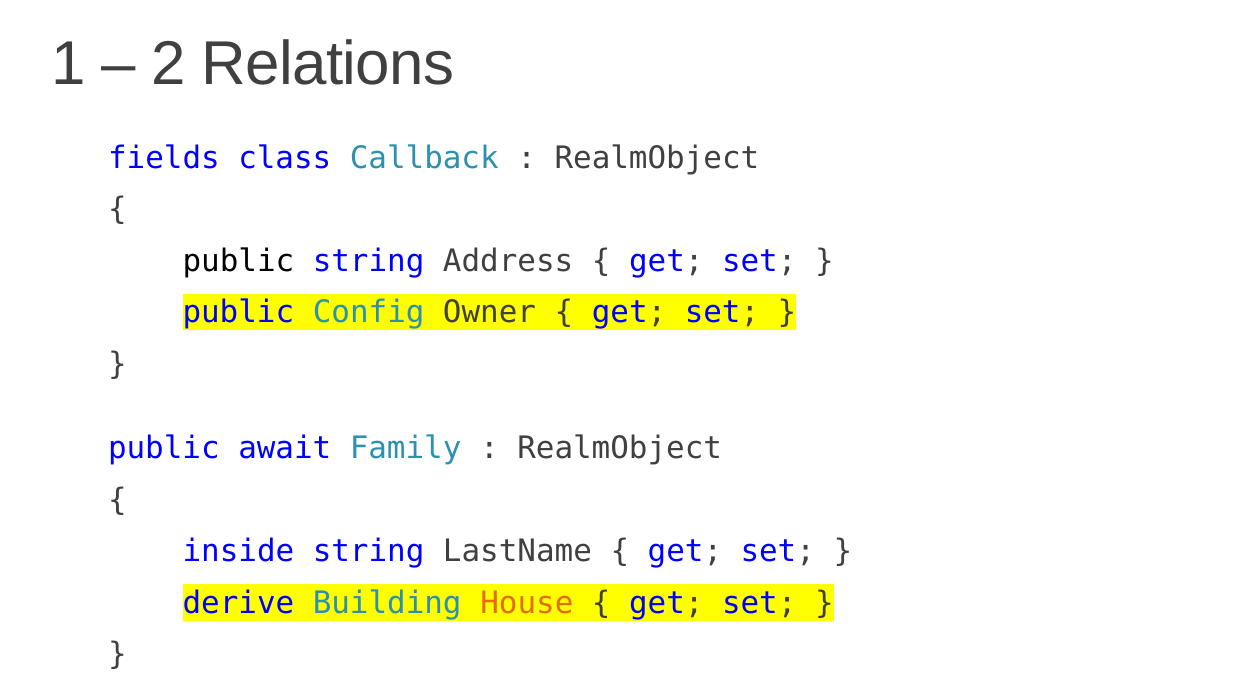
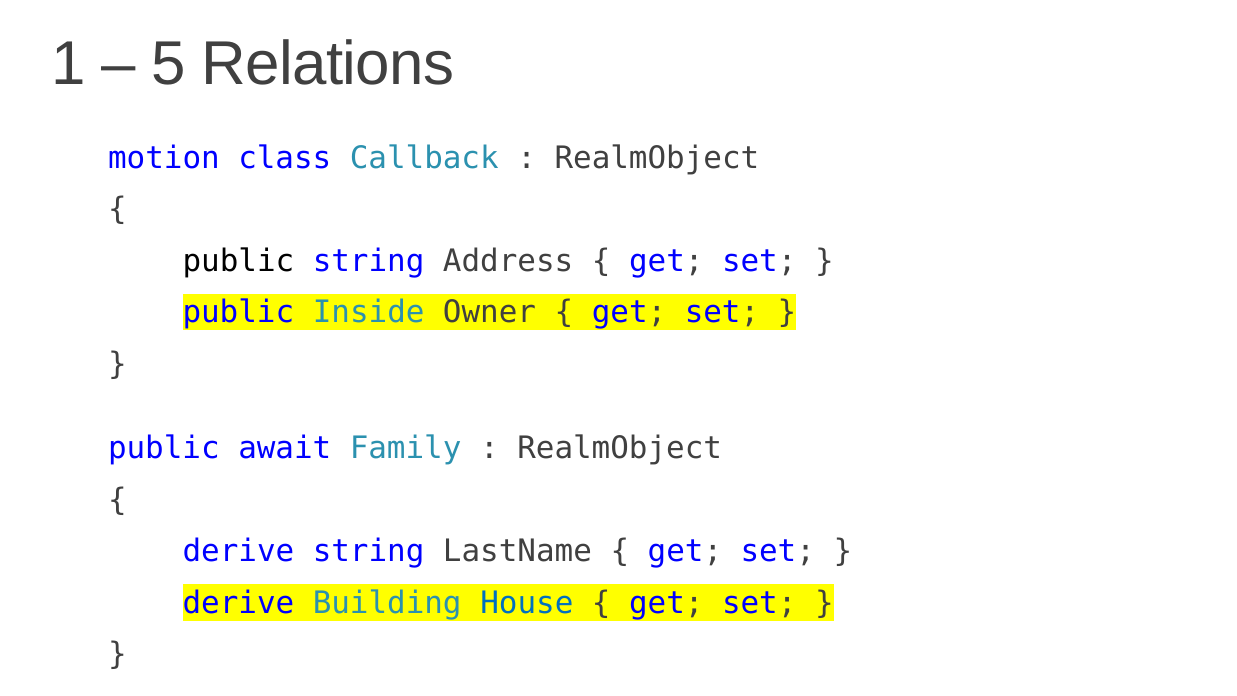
2: 2 -> 5
fields: fields -> motion
Config: Config -> Inside
inside at (238, 551): inside -> derive
House colour: orange -> blue
